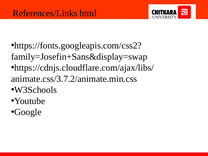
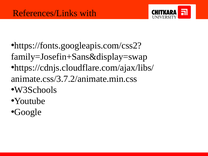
html: html -> with
